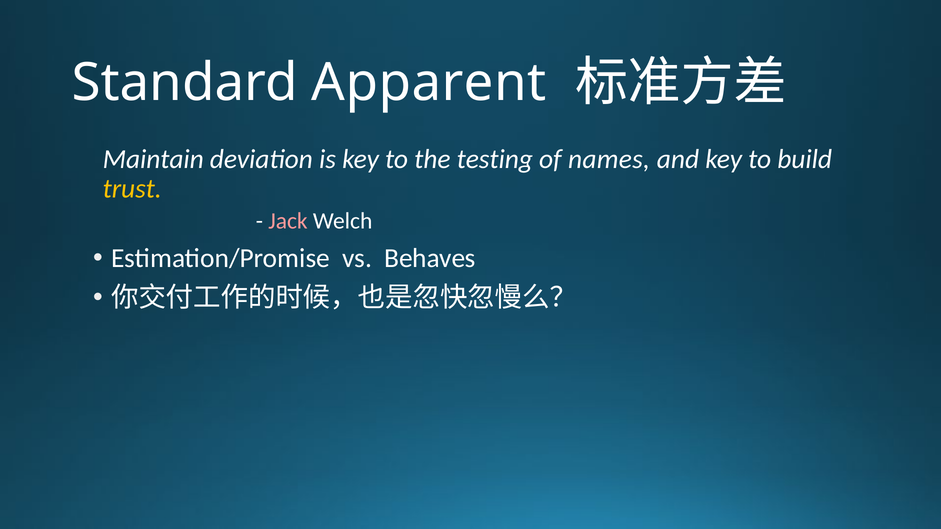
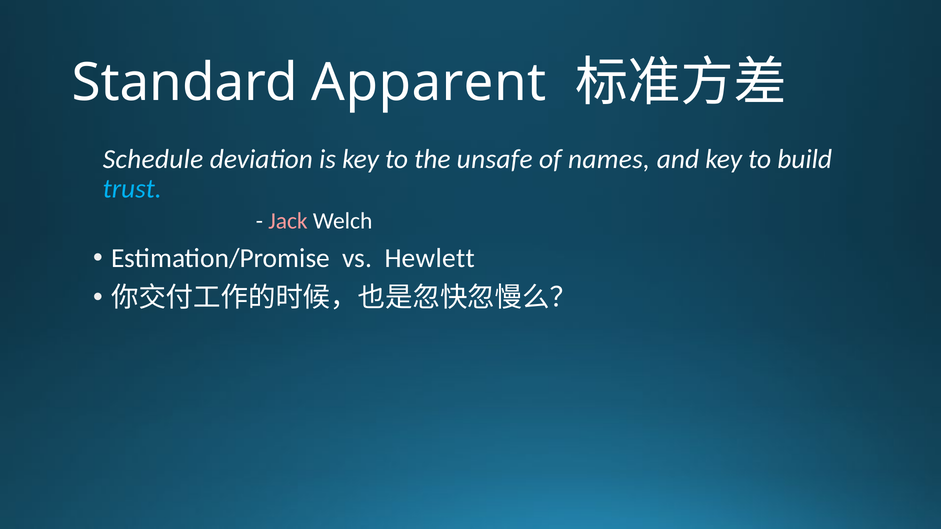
Maintain: Maintain -> Schedule
testing: testing -> unsafe
trust colour: yellow -> light blue
Behaves: Behaves -> Hewlett
